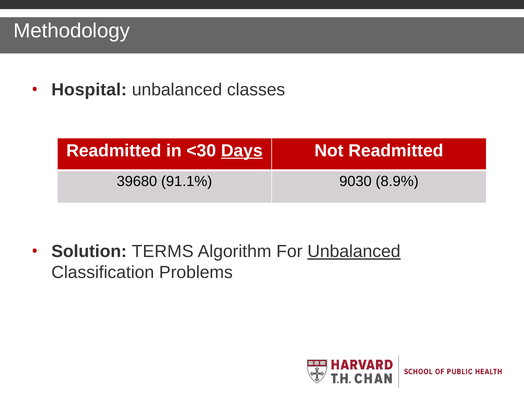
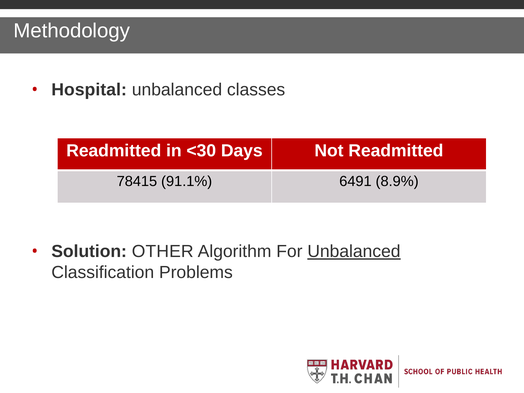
Days underline: present -> none
39680: 39680 -> 78415
9030: 9030 -> 6491
TERMS: TERMS -> OTHER
